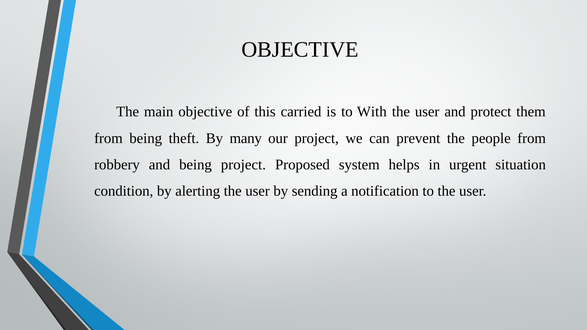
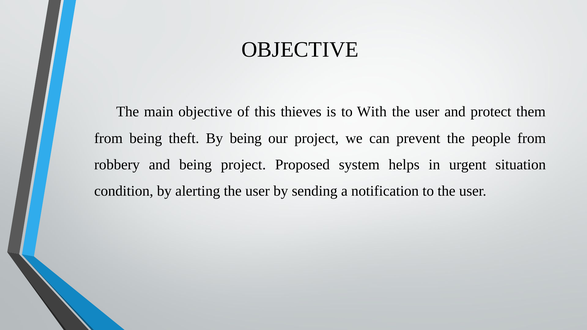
carried: carried -> thieves
By many: many -> being
